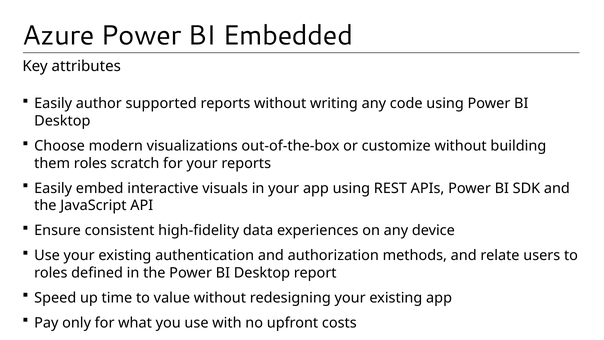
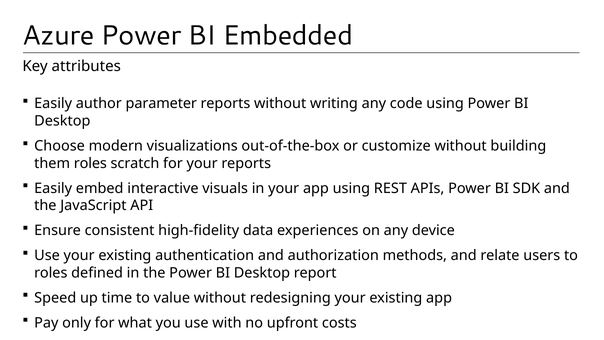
supported: supported -> parameter
